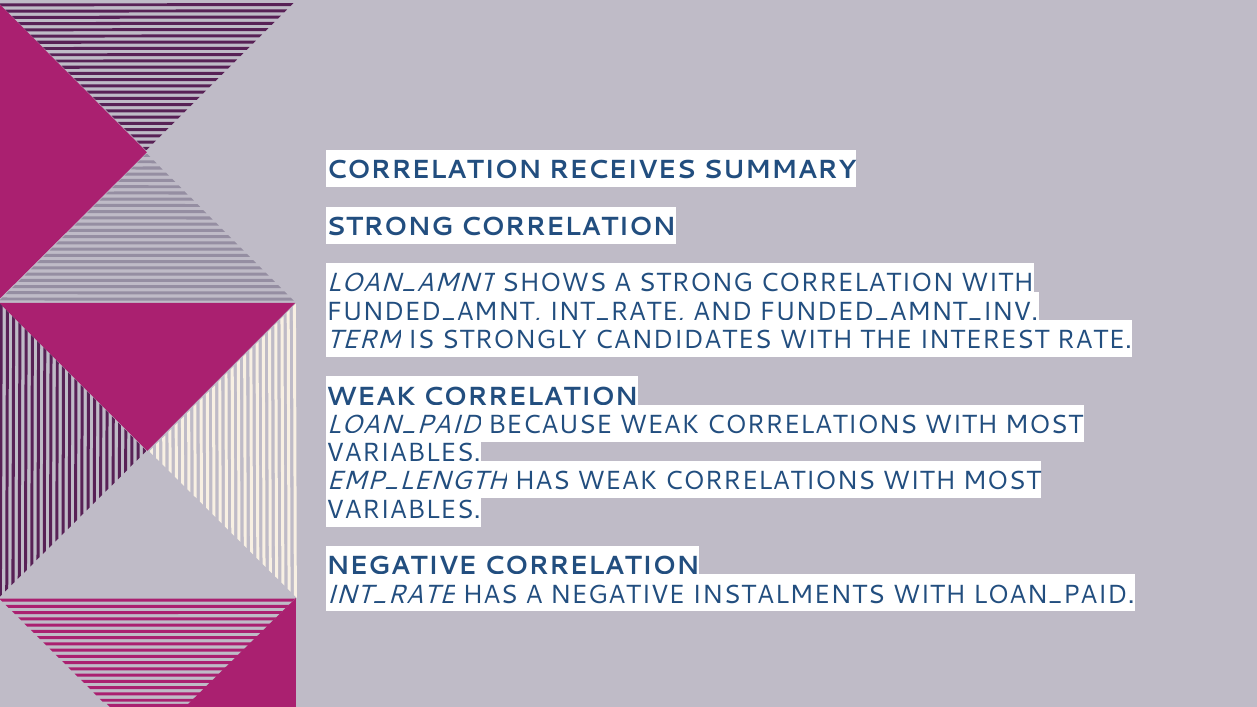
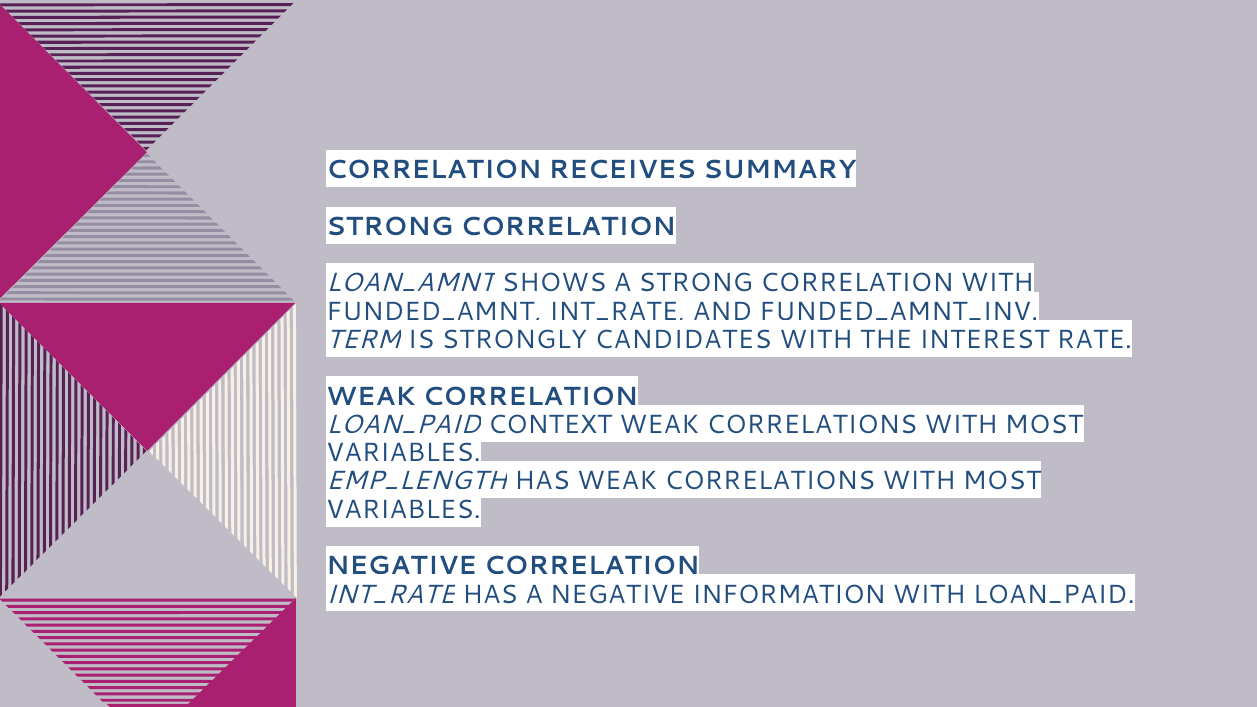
BECAUSE: BECAUSE -> CONTEXT
INSTALMENTS: INSTALMENTS -> INFORMATION
